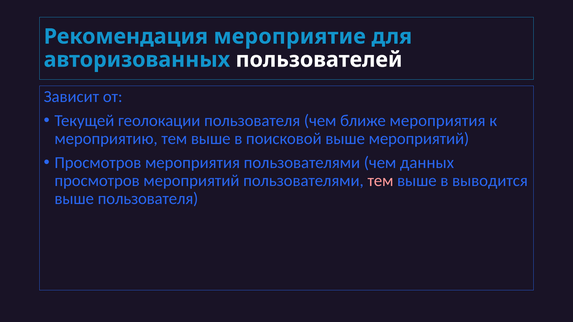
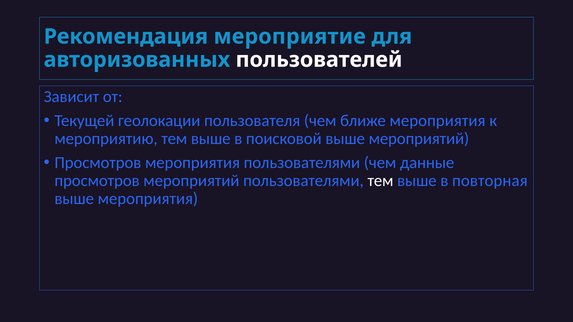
данных: данных -> данные
тем at (380, 181) colour: pink -> white
выводится: выводится -> повторная
выше пользователя: пользователя -> мероприятия
